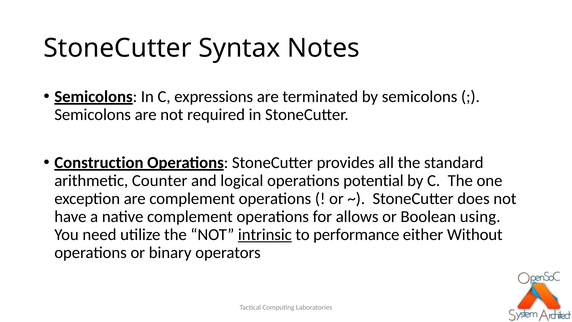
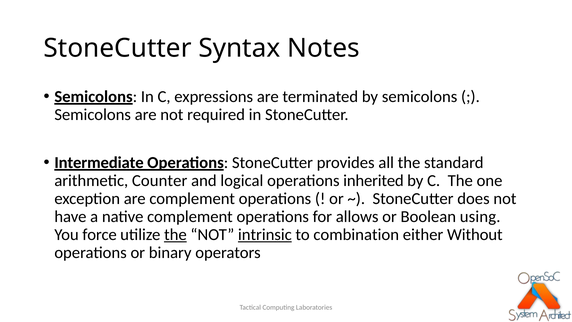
Construction: Construction -> Intermediate
potential: potential -> inherited
need: need -> force
the at (175, 234) underline: none -> present
performance: performance -> combination
